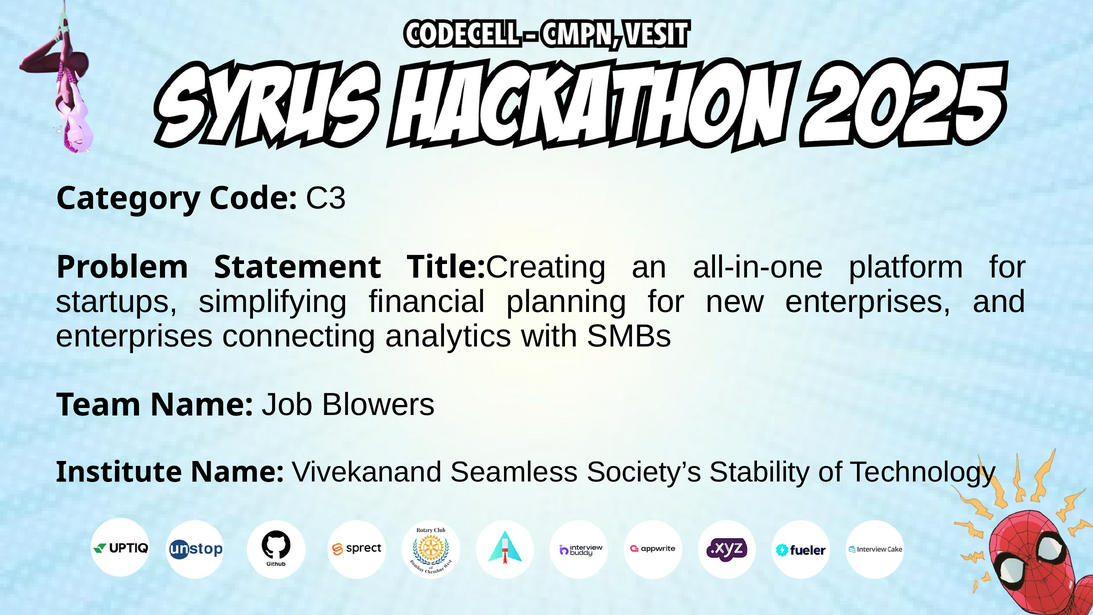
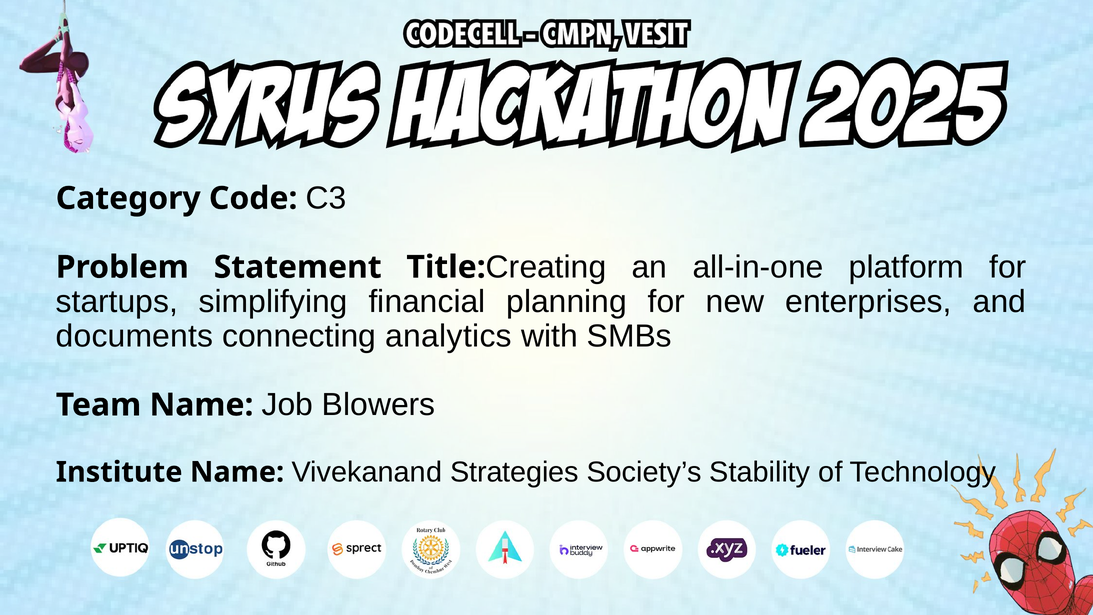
enterprises at (135, 336): enterprises -> documents
Seamless: Seamless -> Strategies
